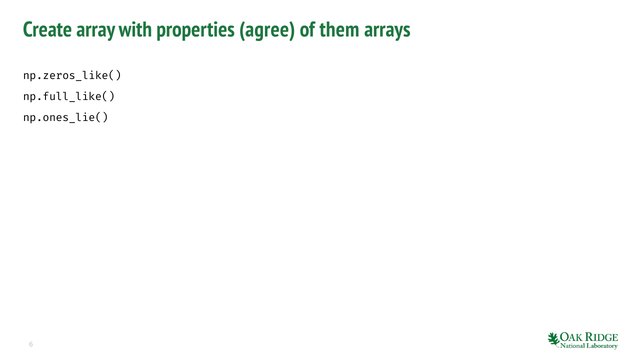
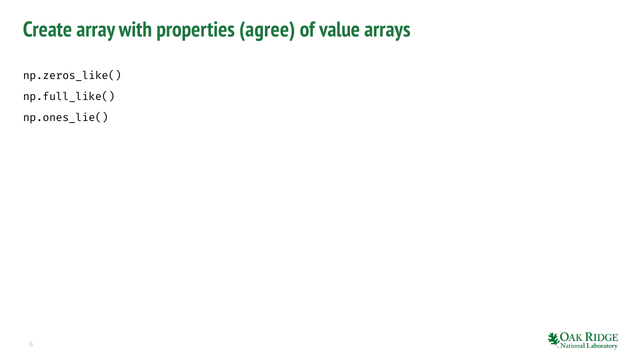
them: them -> value
